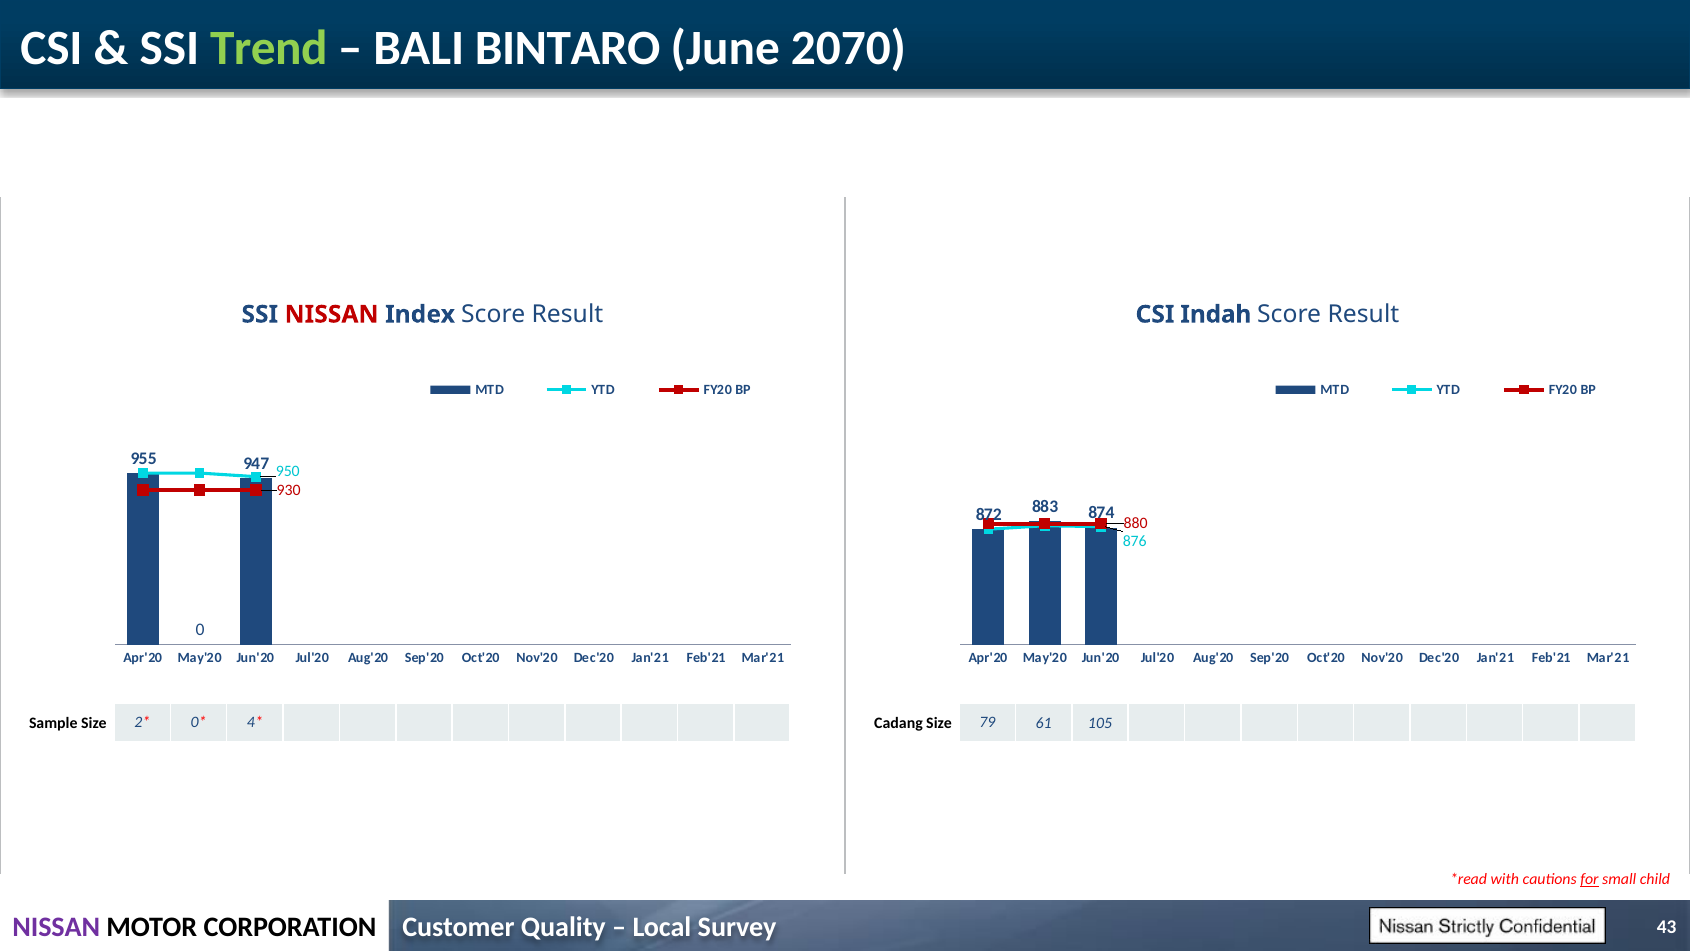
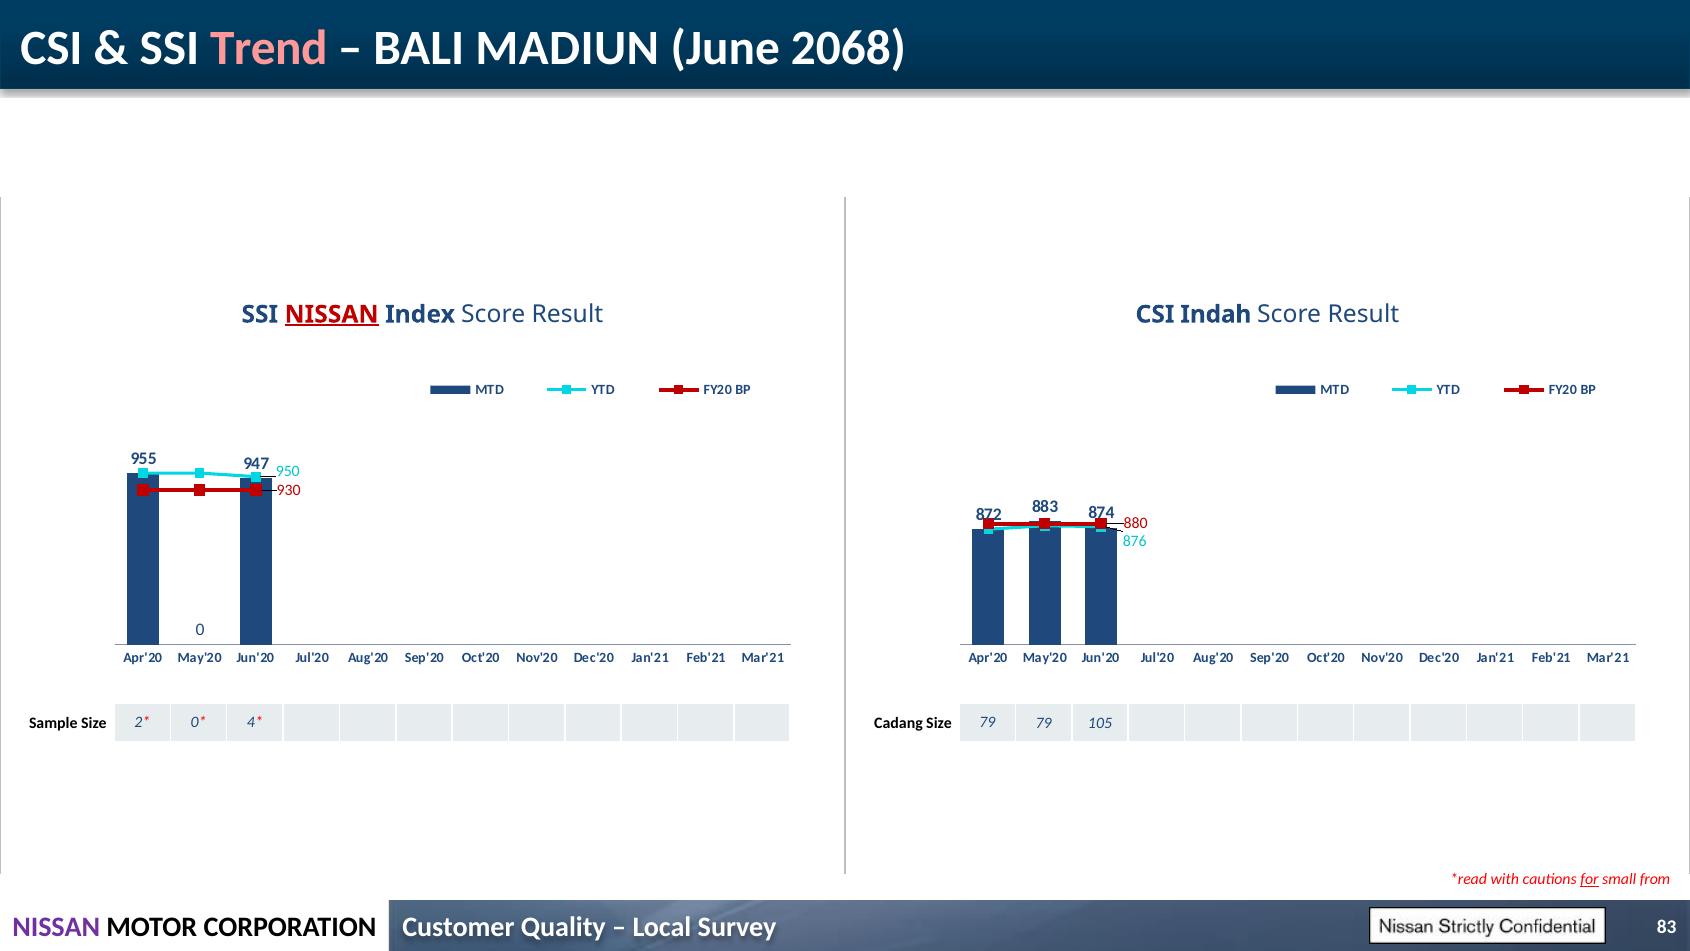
Trend colour: light green -> pink
BINTARO: BINTARO -> MADIUN
2070: 2070 -> 2068
NISSAN at (332, 314) underline: none -> present
79 61: 61 -> 79
child: child -> from
43: 43 -> 83
